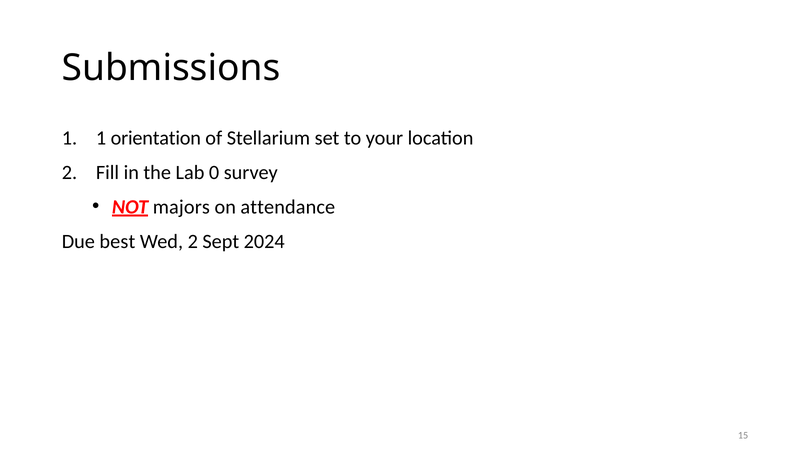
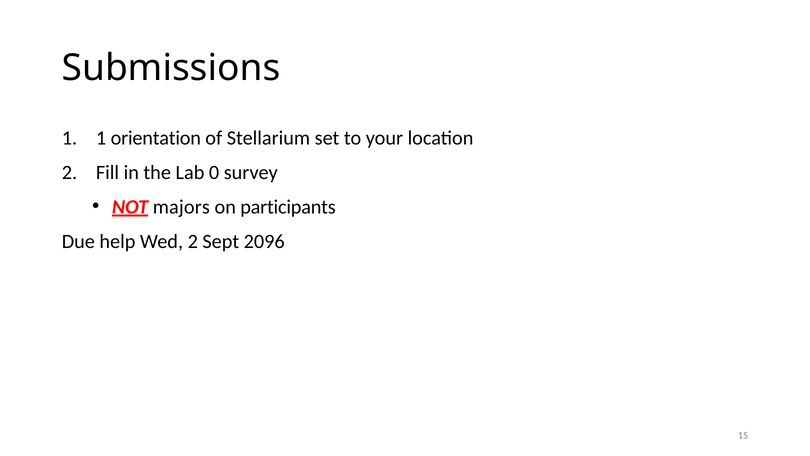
attendance: attendance -> participants
best: best -> help
2024: 2024 -> 2096
